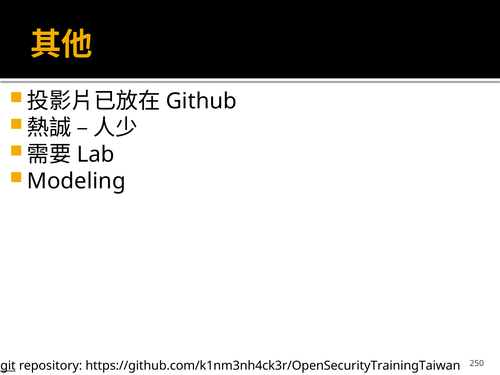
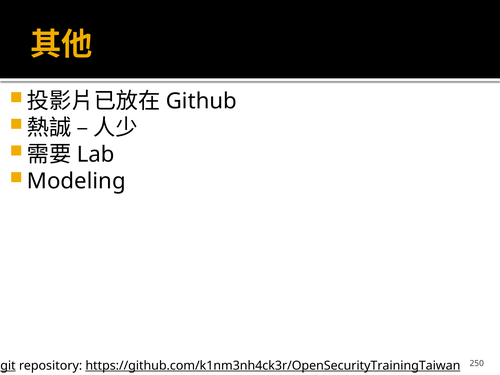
https://github.com/k1nm3nh4ck3r/OpenSecurityTrainingTaiwan underline: none -> present
